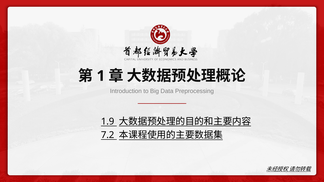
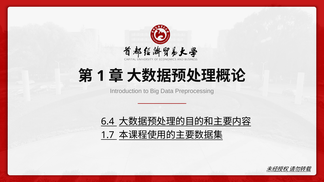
1.9: 1.9 -> 6.4
7.2: 7.2 -> 1.7
